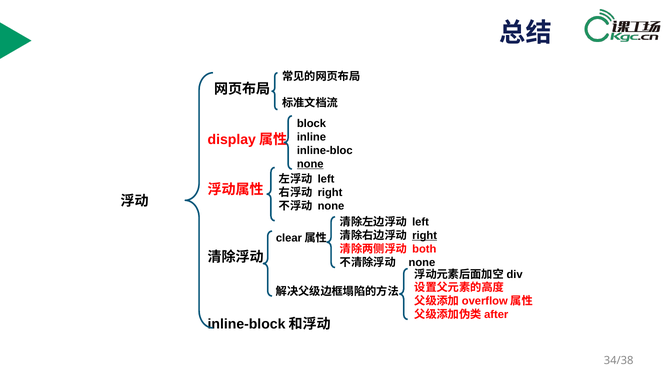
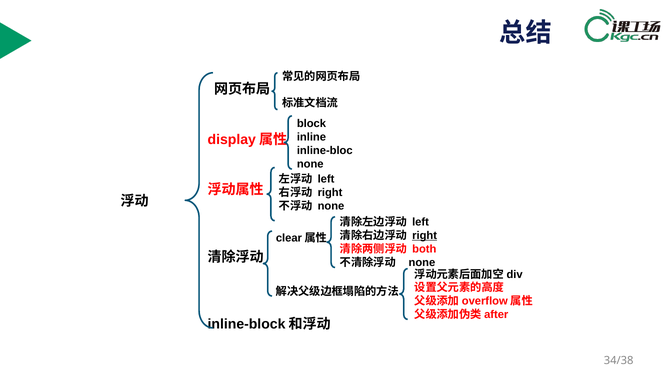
none at (310, 164) underline: present -> none
